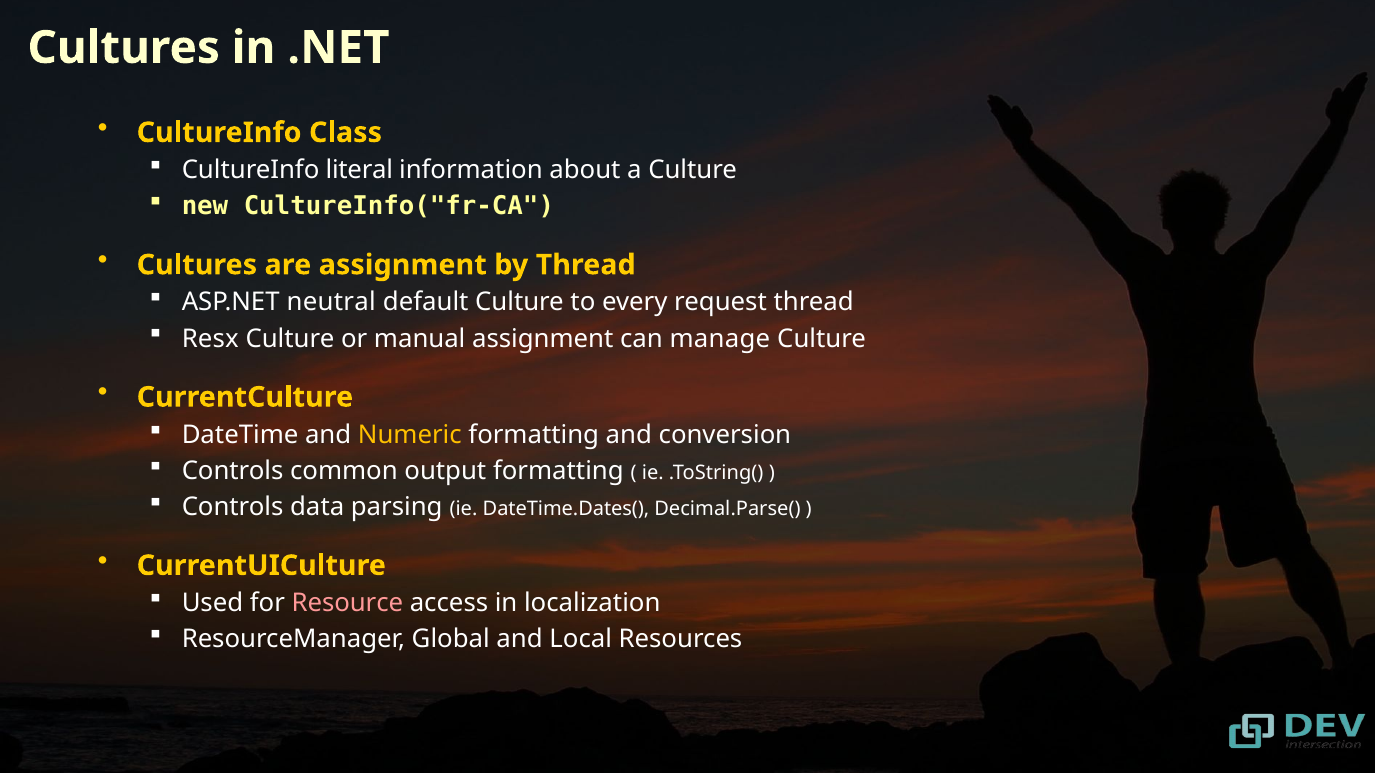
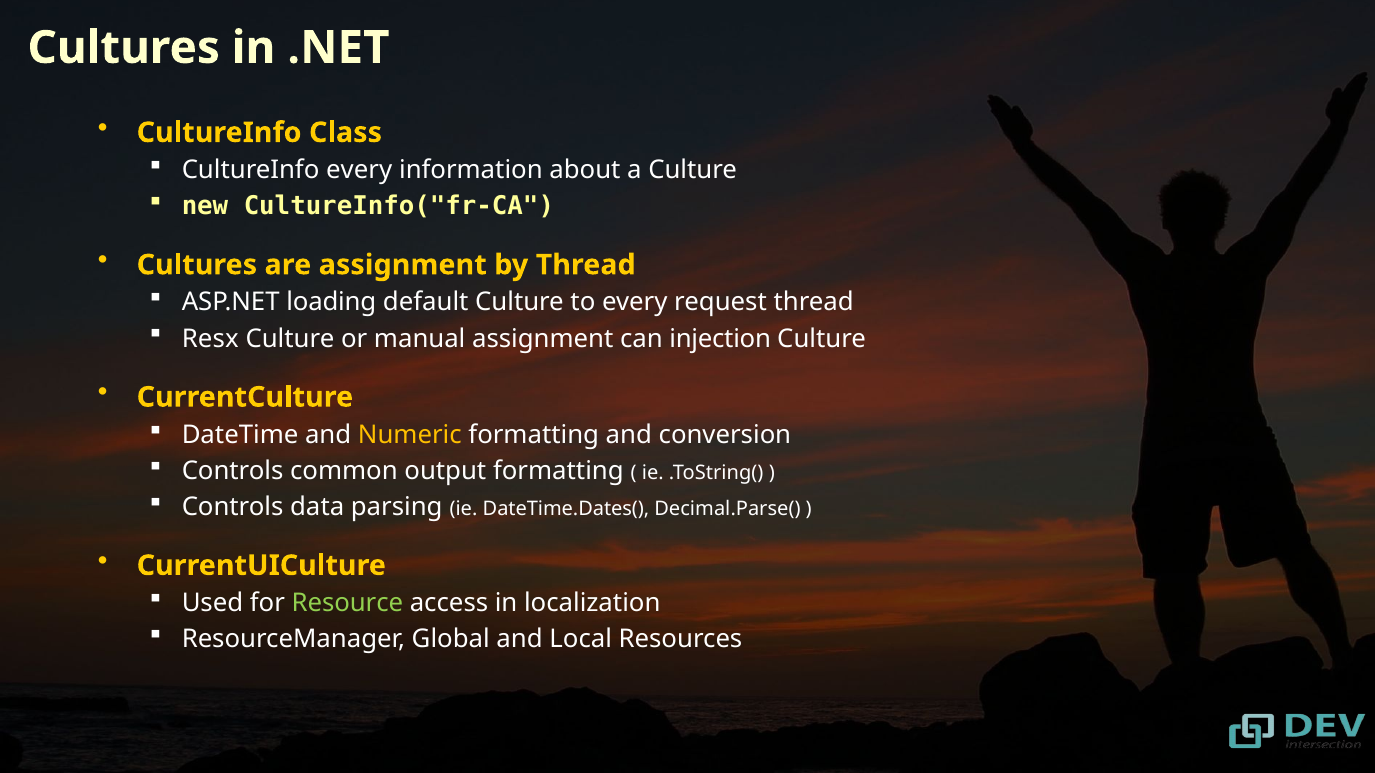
CultureInfo literal: literal -> every
neutral: neutral -> loading
manage: manage -> injection
Resource colour: pink -> light green
